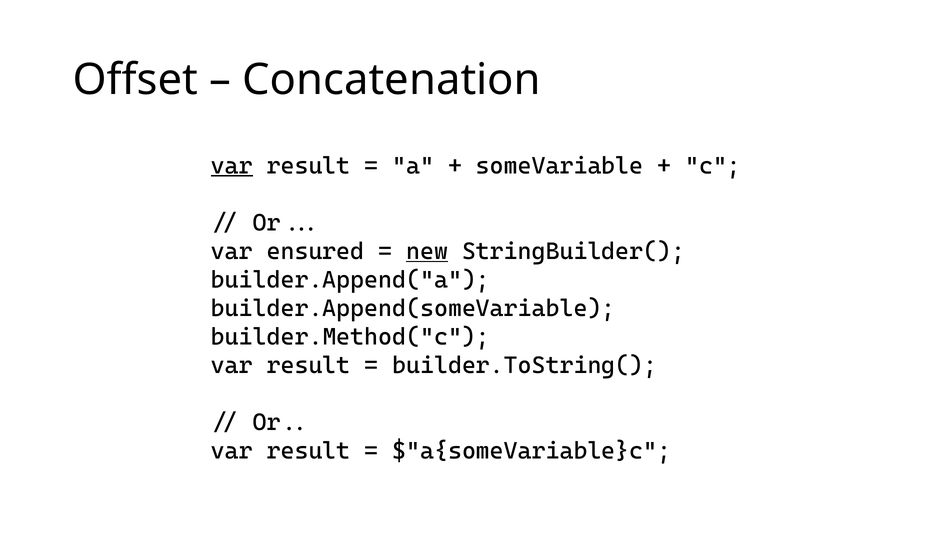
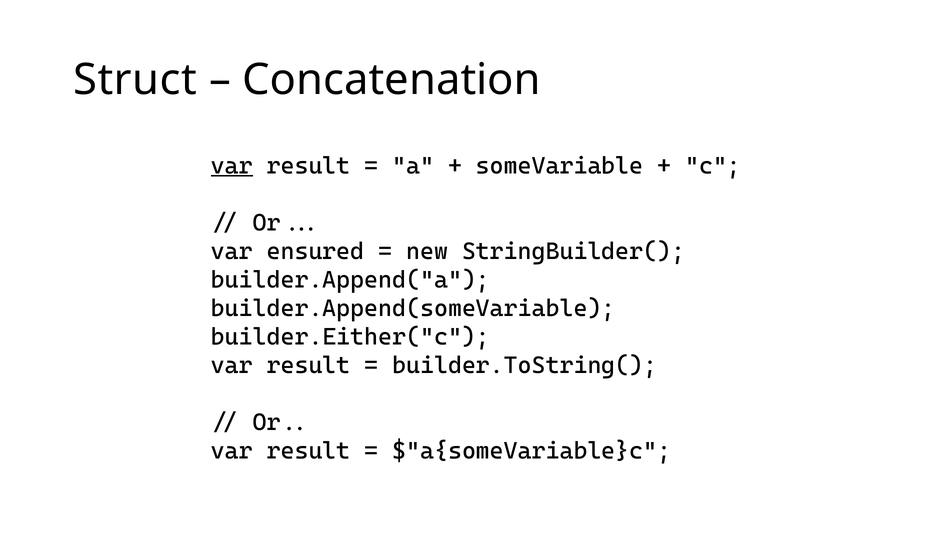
Offset: Offset -> Struct
new underline: present -> none
builder.Method("c: builder.Method("c -> builder.Either("c
